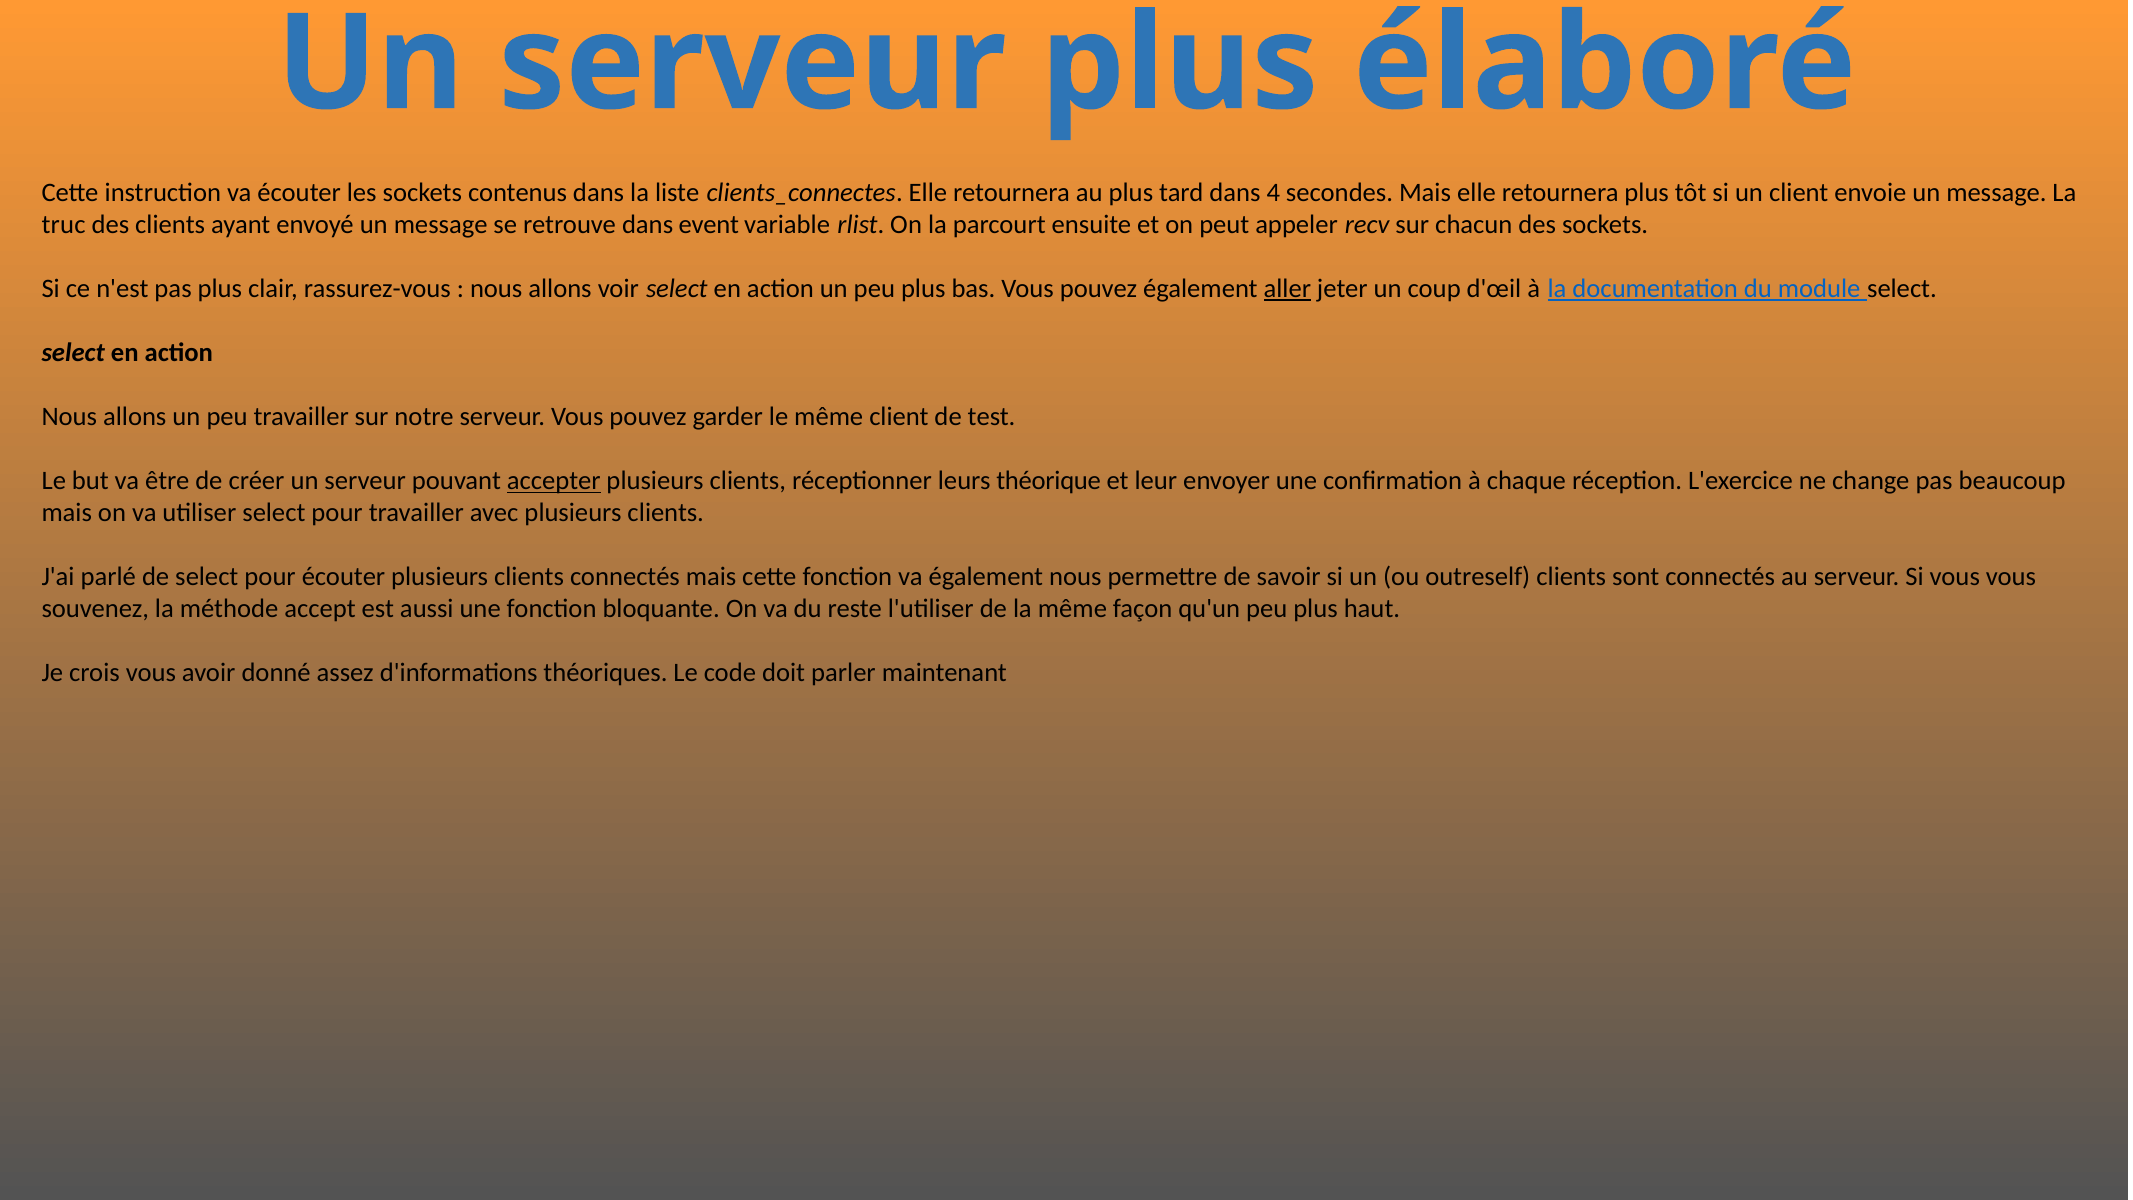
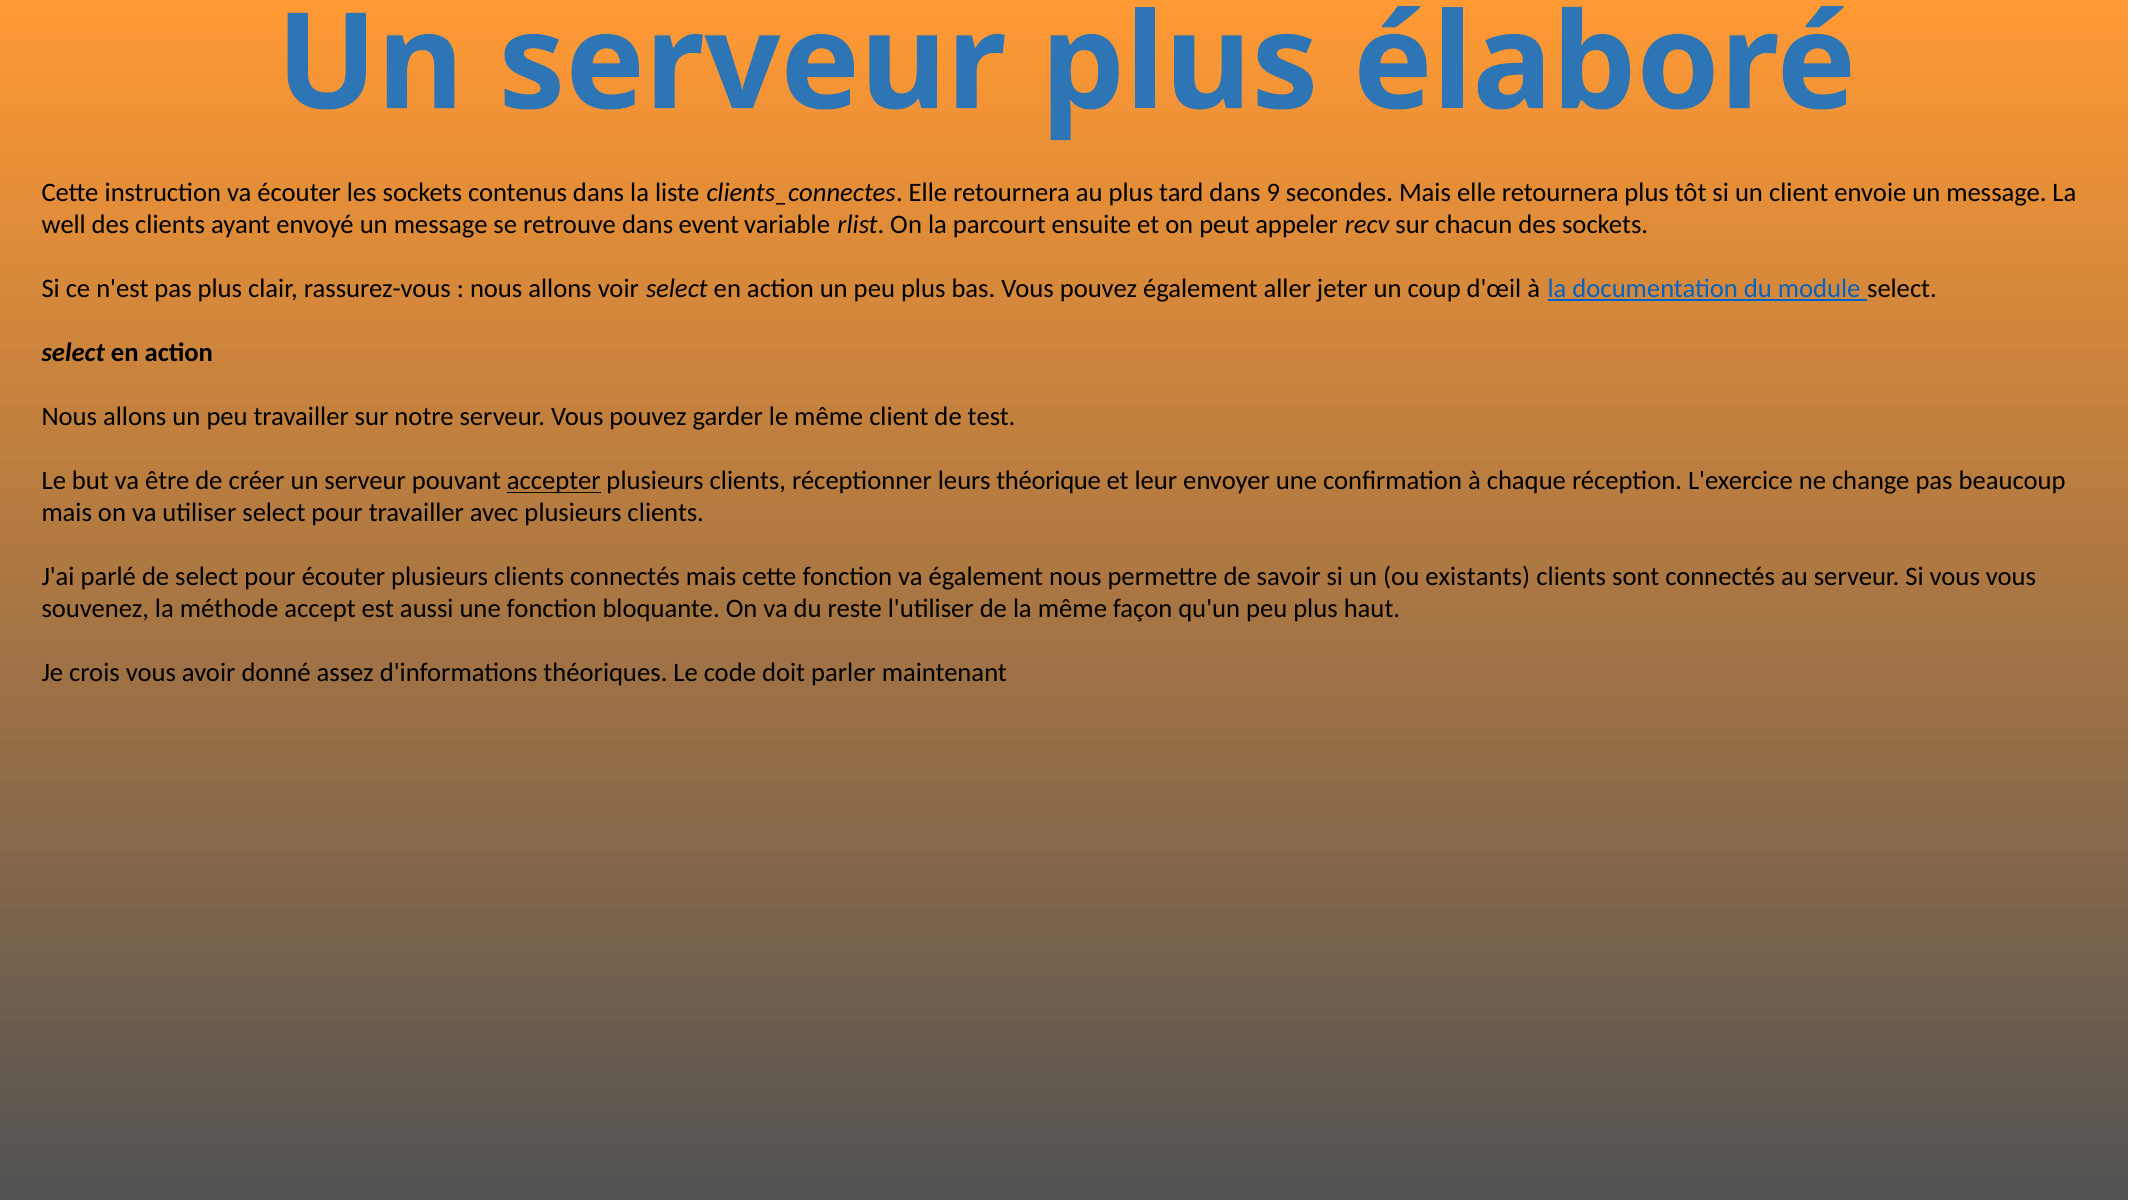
4: 4 -> 9
truc: truc -> well
aller underline: present -> none
outreself: outreself -> existants
